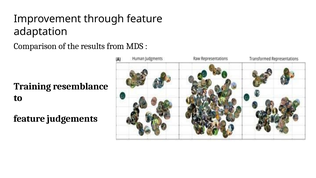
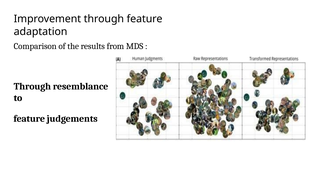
Training at (32, 86): Training -> Through
